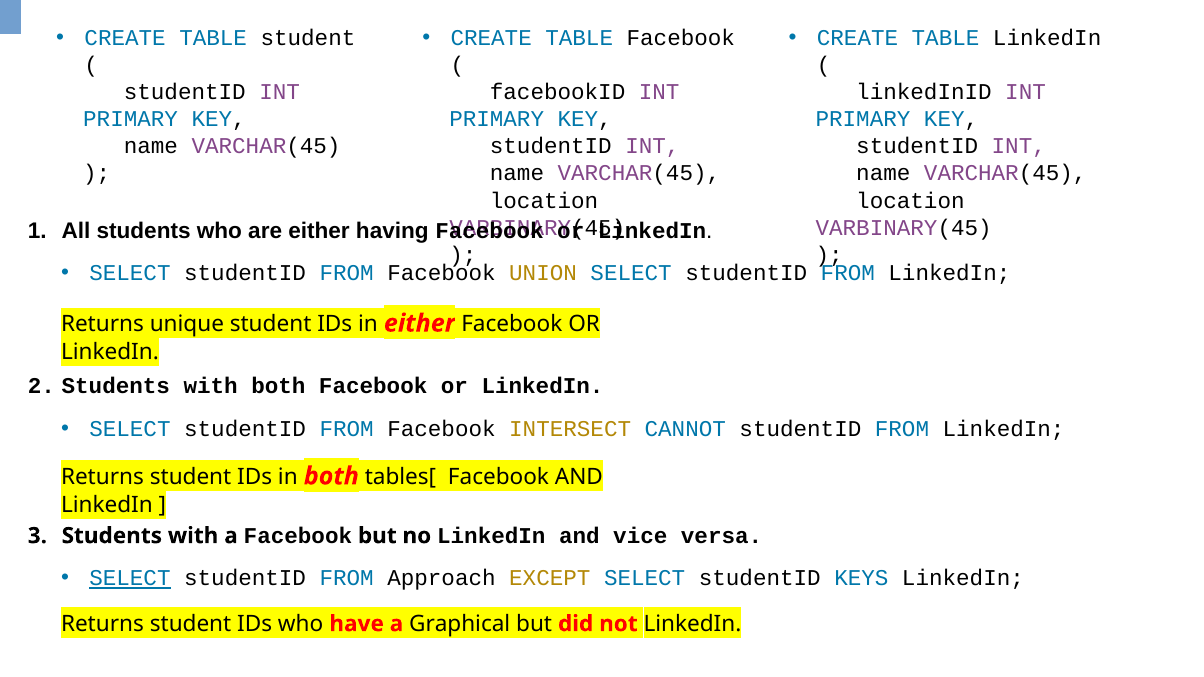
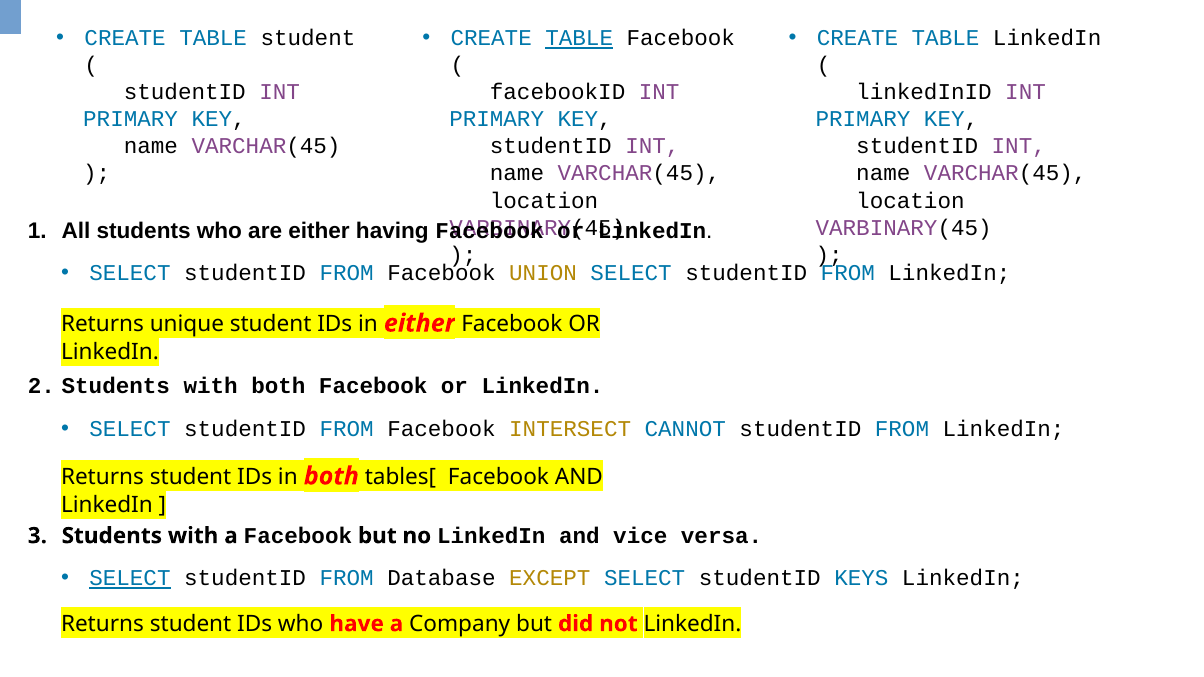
TABLE at (579, 38) underline: none -> present
Approach: Approach -> Database
Graphical: Graphical -> Company
